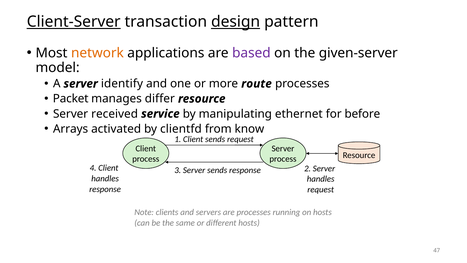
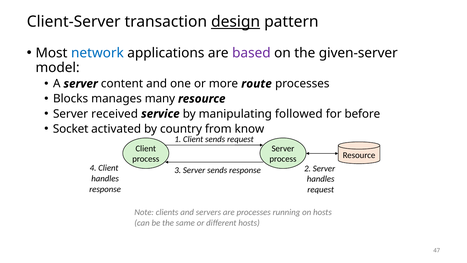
Client-Server underline: present -> none
network colour: orange -> blue
identify: identify -> content
Packet: Packet -> Blocks
differ: differ -> many
ethernet: ethernet -> followed
Arrays: Arrays -> Socket
clientfd: clientfd -> country
